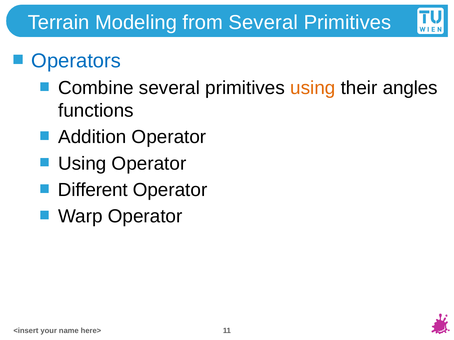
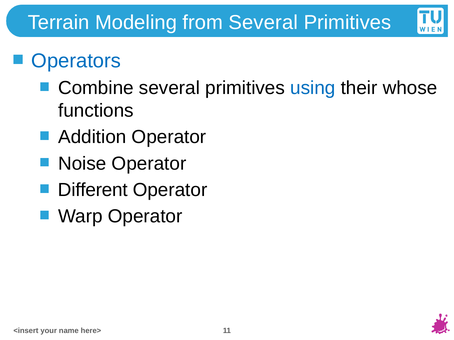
using at (313, 88) colour: orange -> blue
angles: angles -> whose
Using at (82, 164): Using -> Noise
